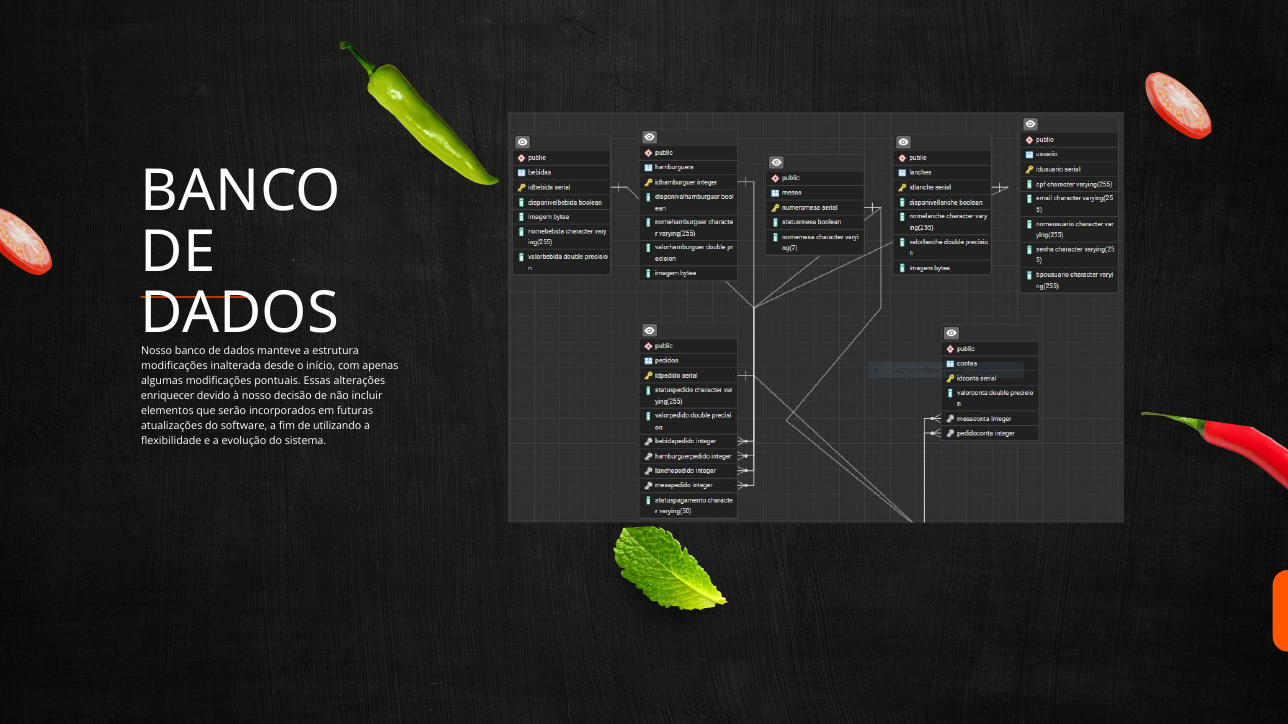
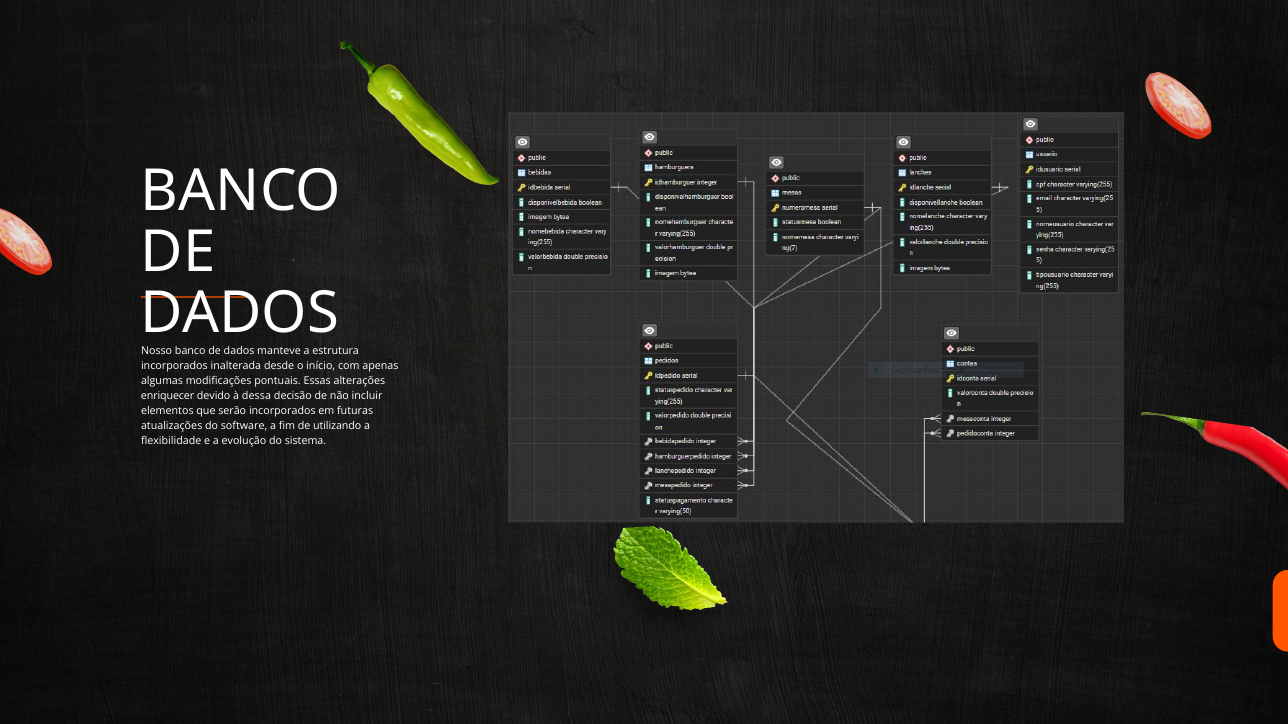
modificações at (174, 366): modificações -> incorporados
à nosso: nosso -> dessa
